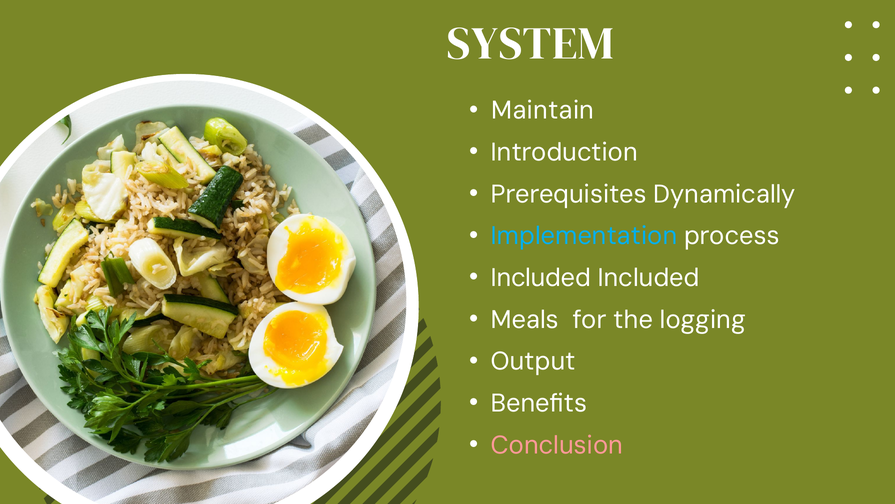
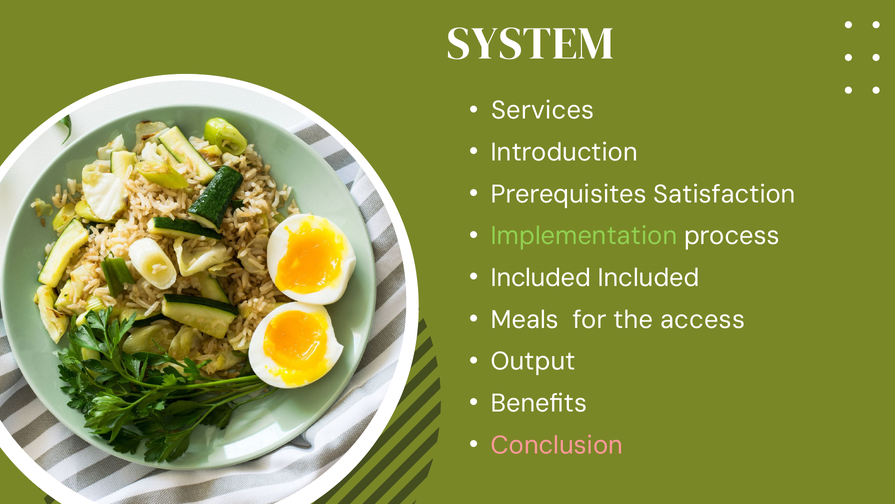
Maintain: Maintain -> Services
Dynamically: Dynamically -> Satisfaction
Implementation colour: light blue -> light green
logging: logging -> access
